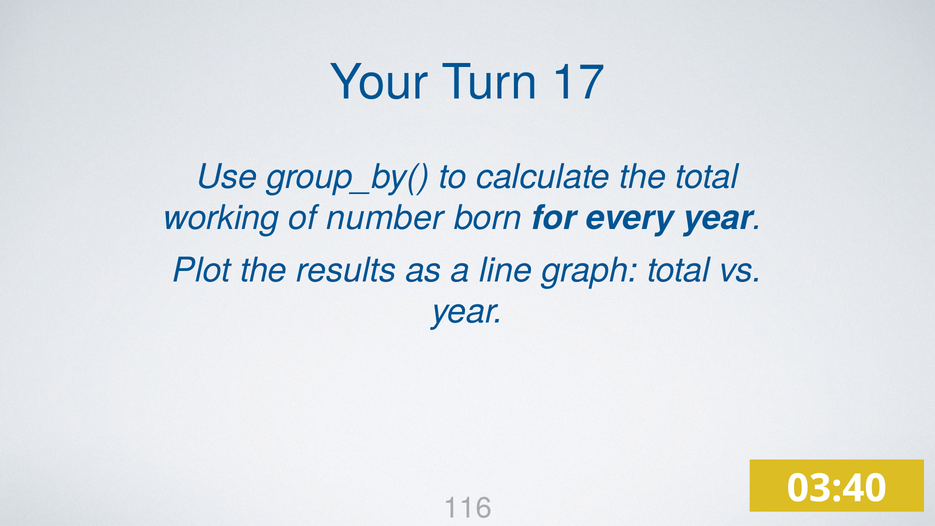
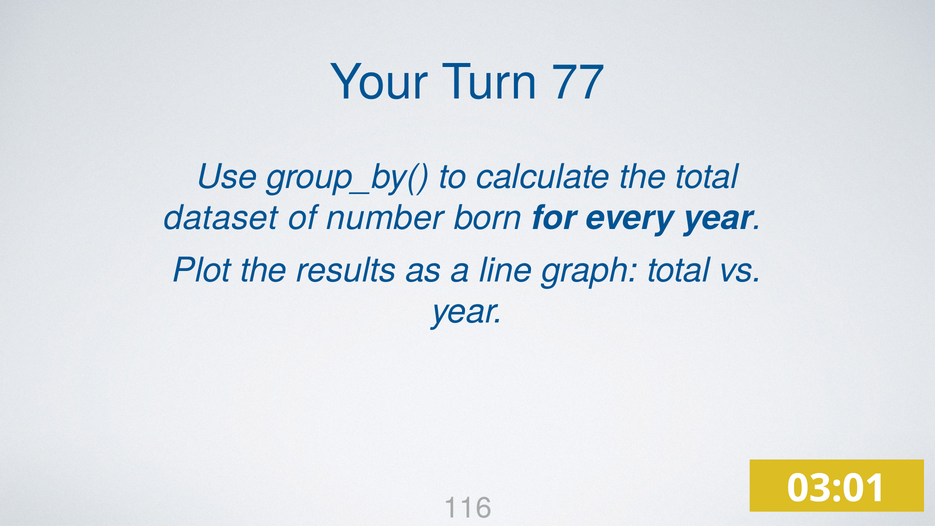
17: 17 -> 77
working: working -> dataset
03:40: 03:40 -> 03:01
